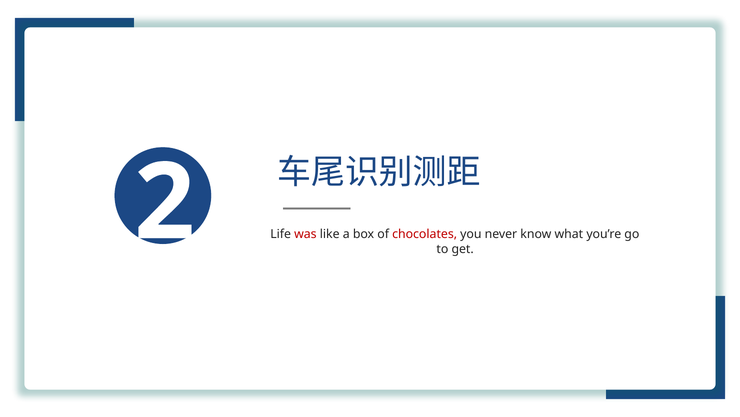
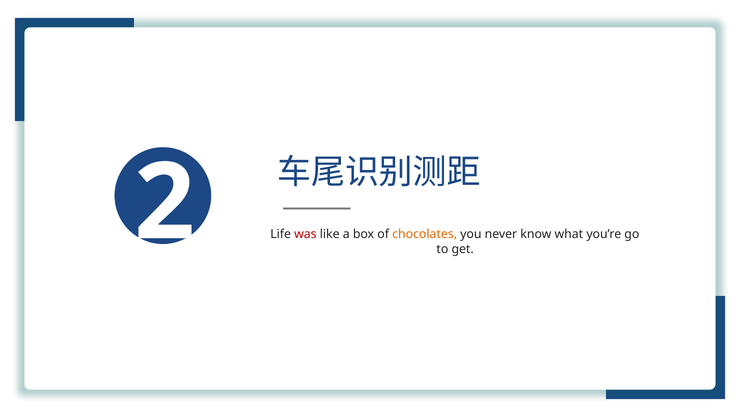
chocolates colour: red -> orange
